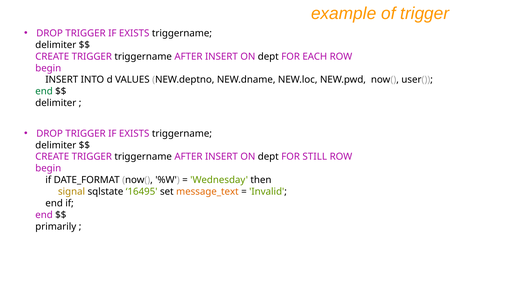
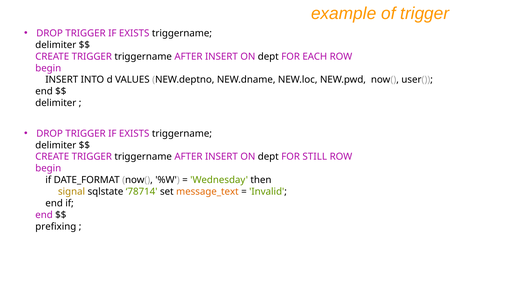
end at (44, 92) colour: green -> black
16495: 16495 -> 78714
primarily: primarily -> prefixing
